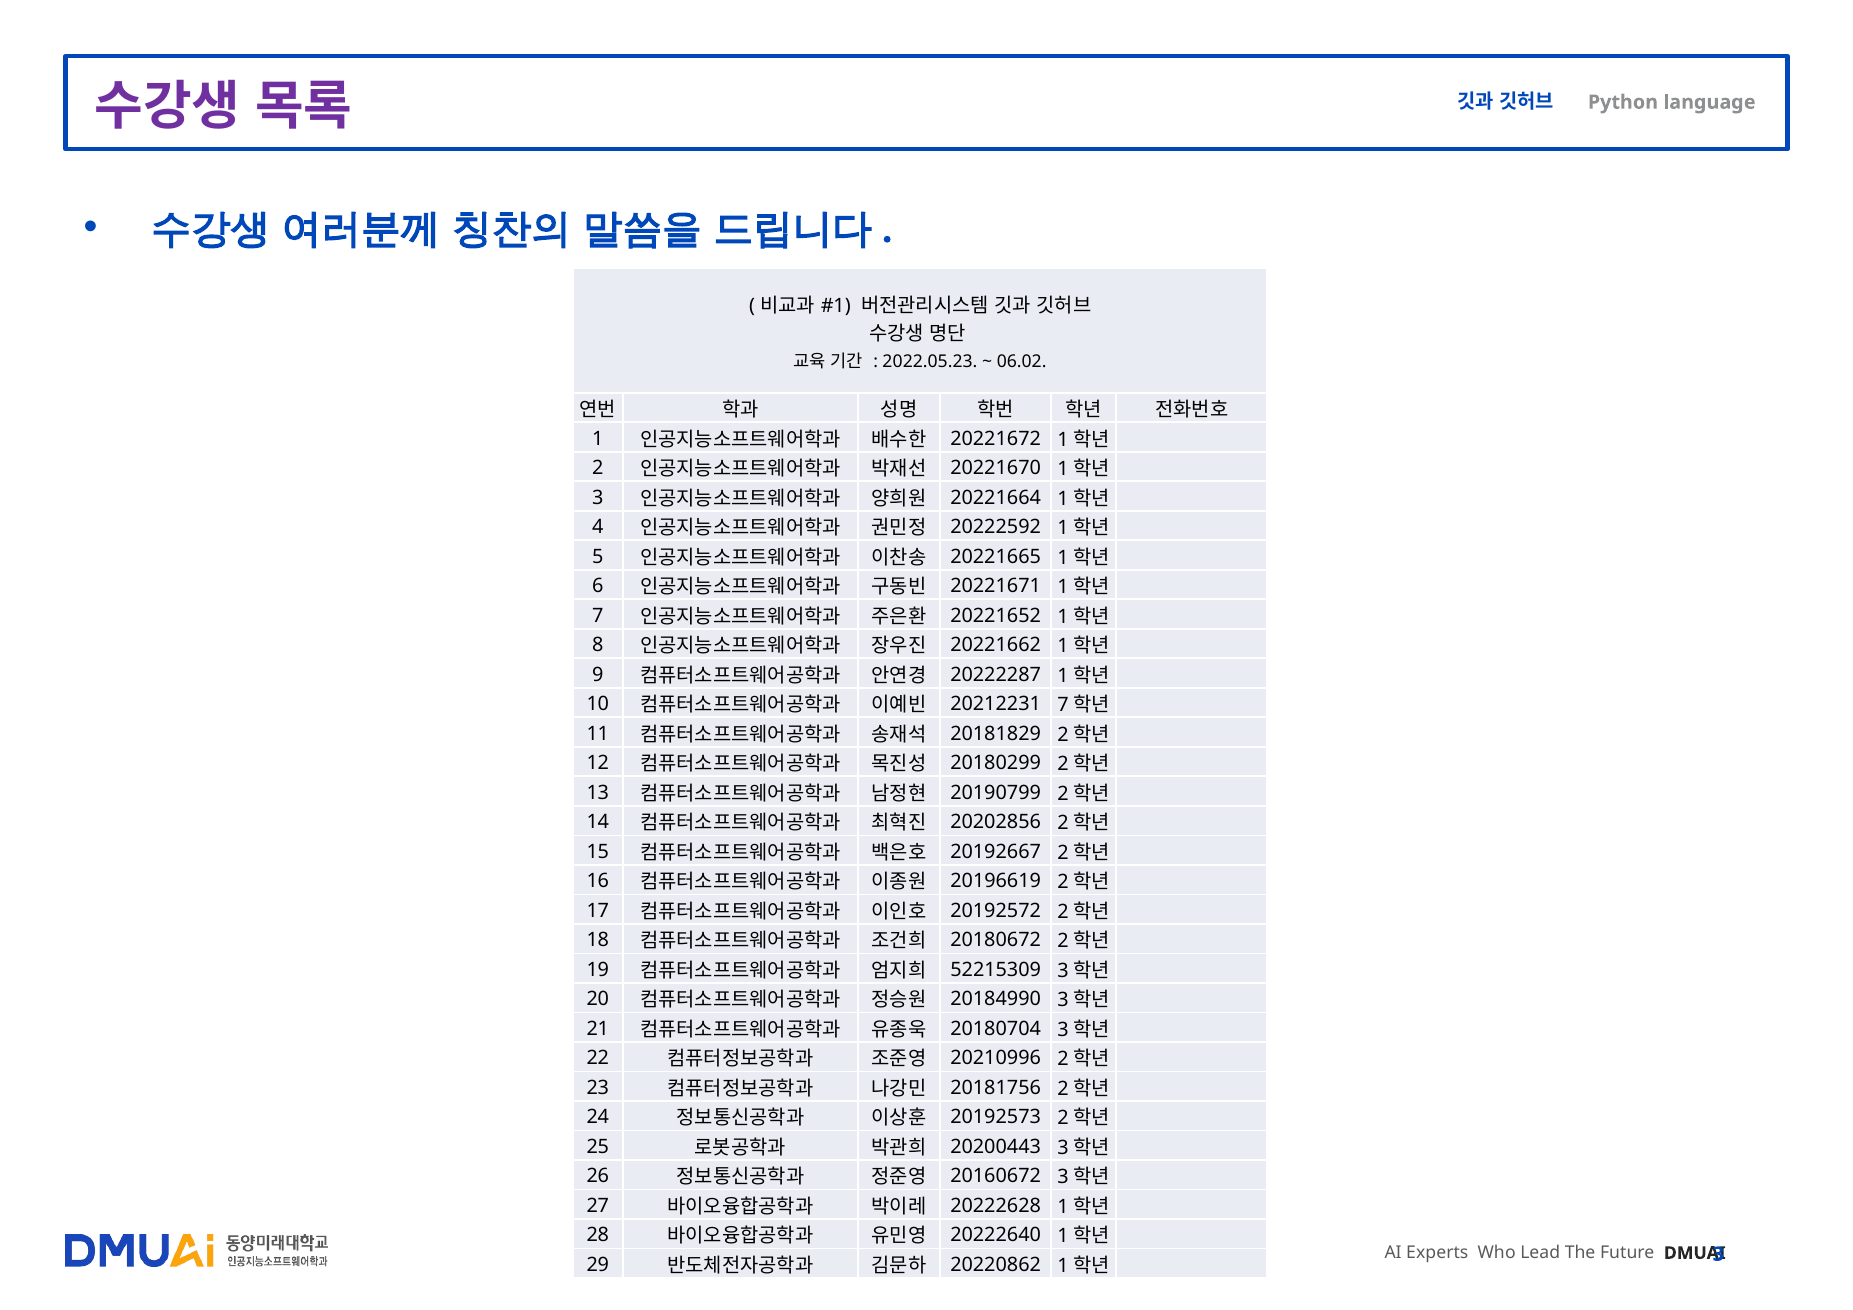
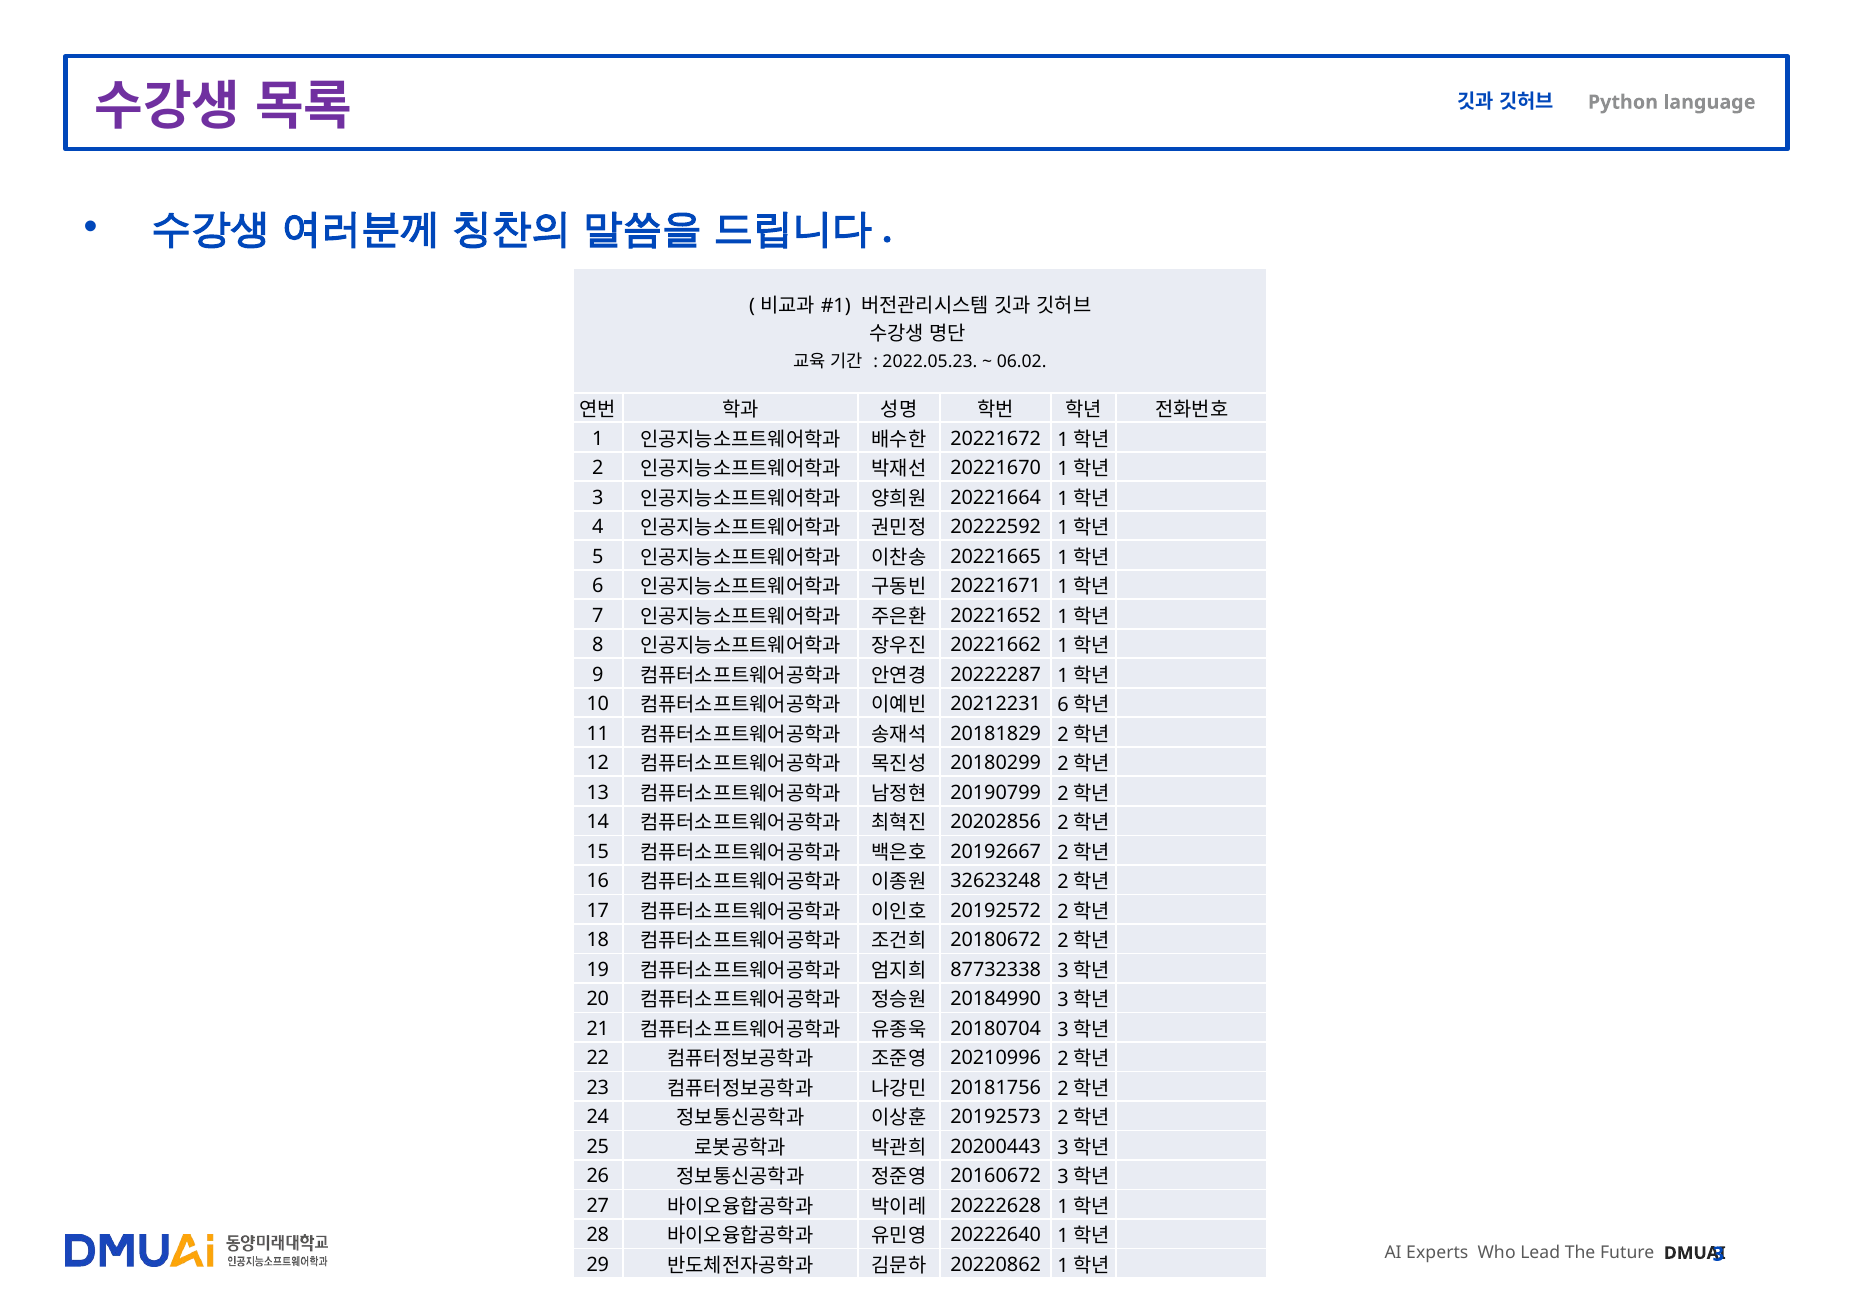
20212231 7: 7 -> 6
20196619: 20196619 -> 32623248
52215309: 52215309 -> 87732338
